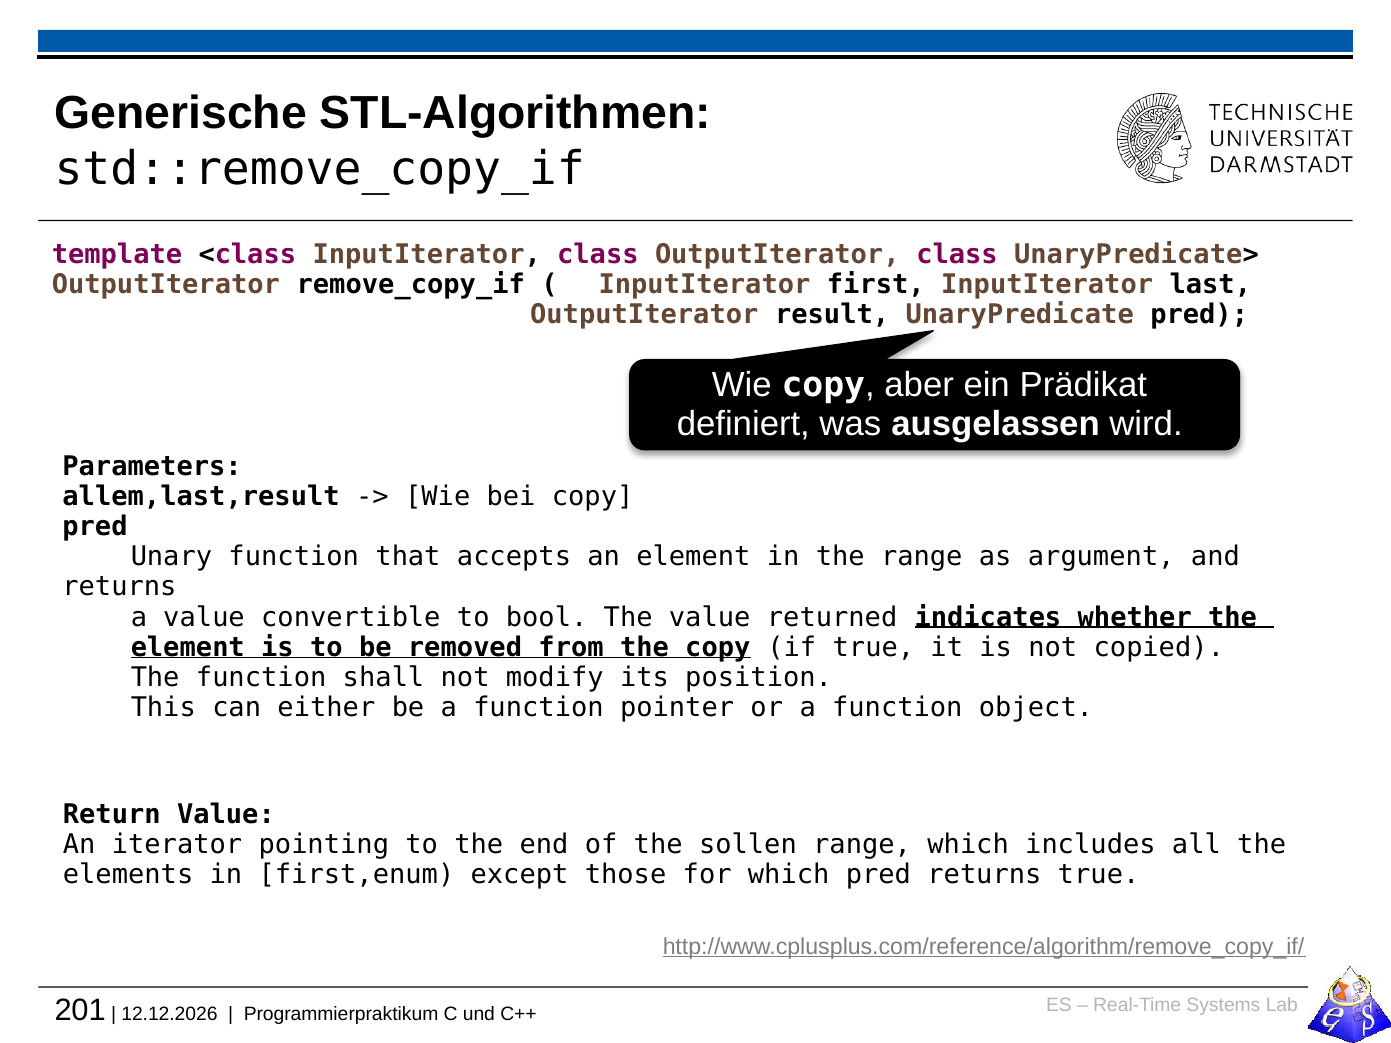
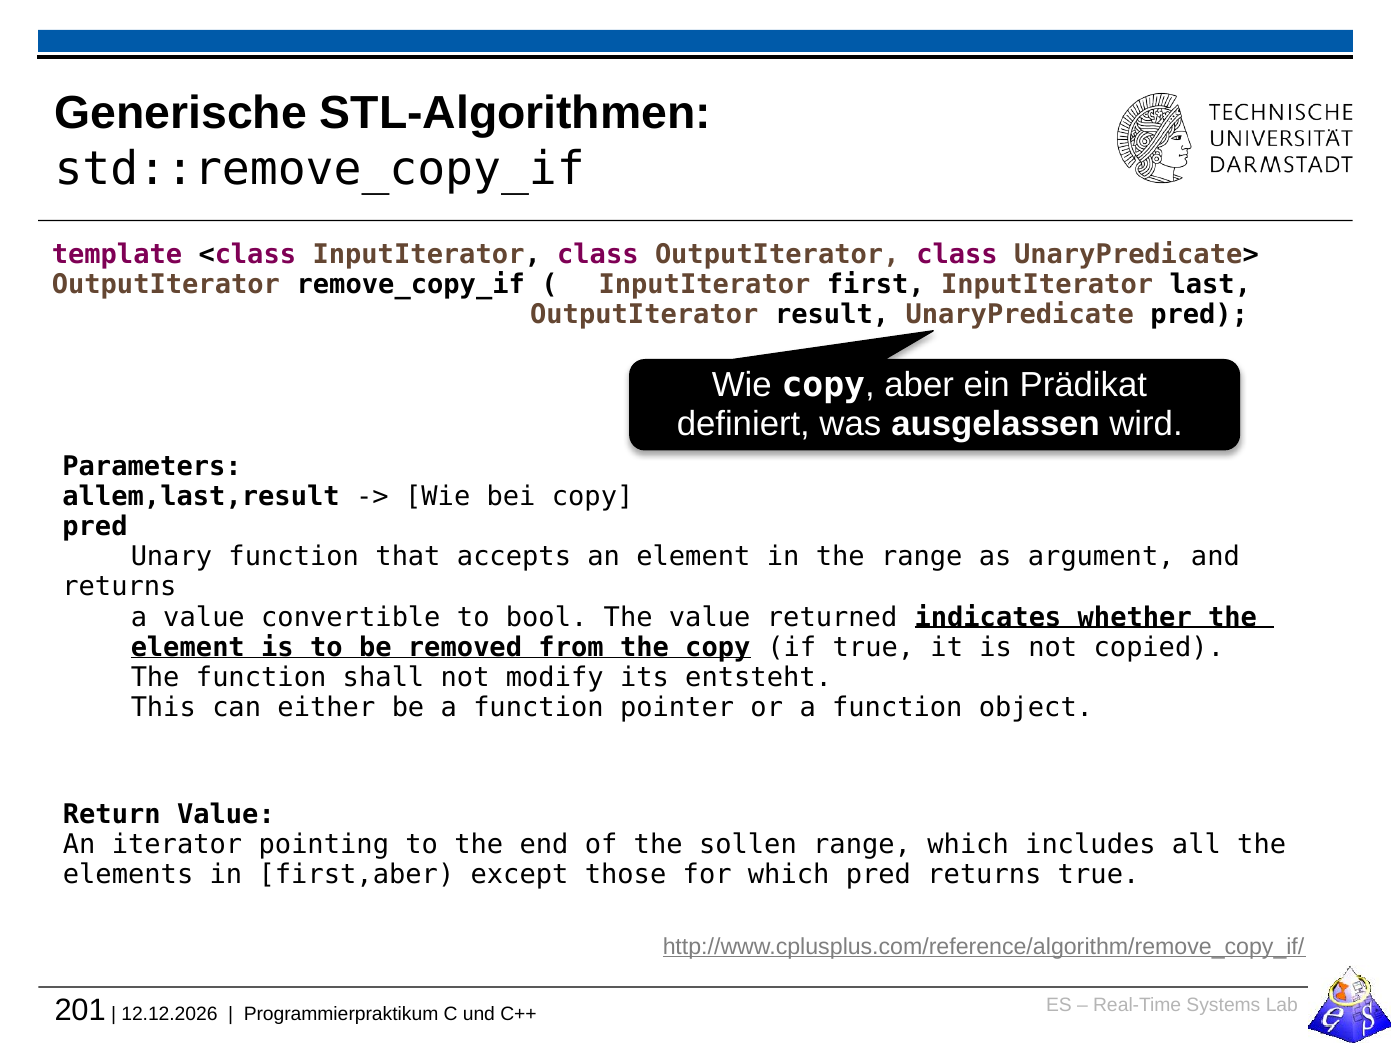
position: position -> entsteht
first,enum: first,enum -> first,aber
